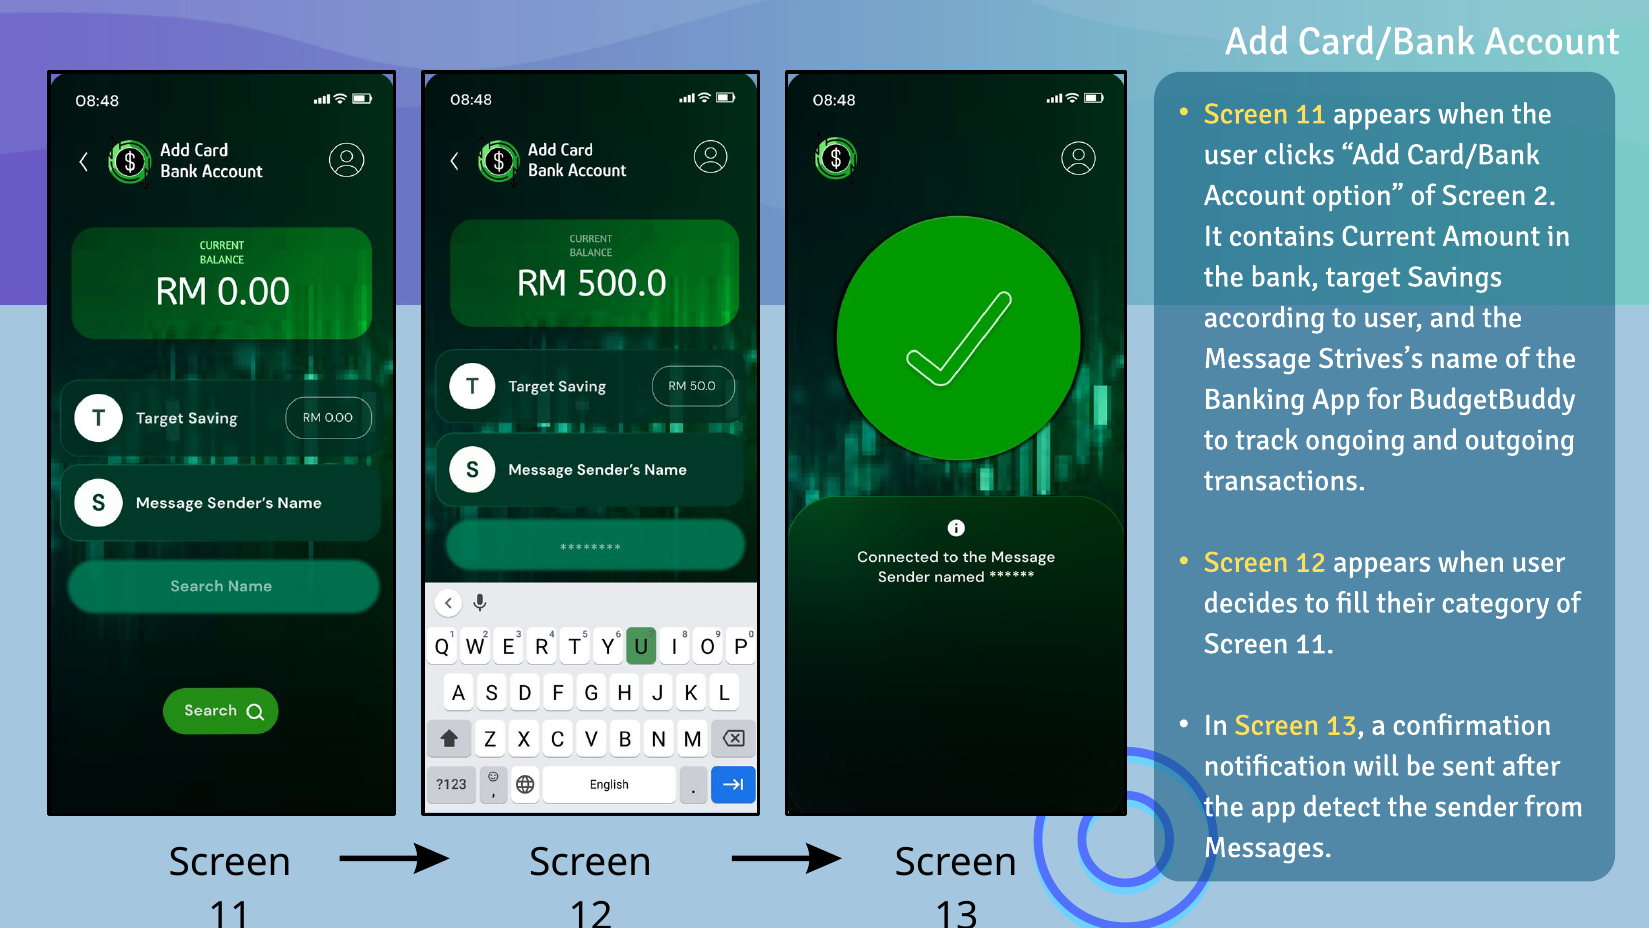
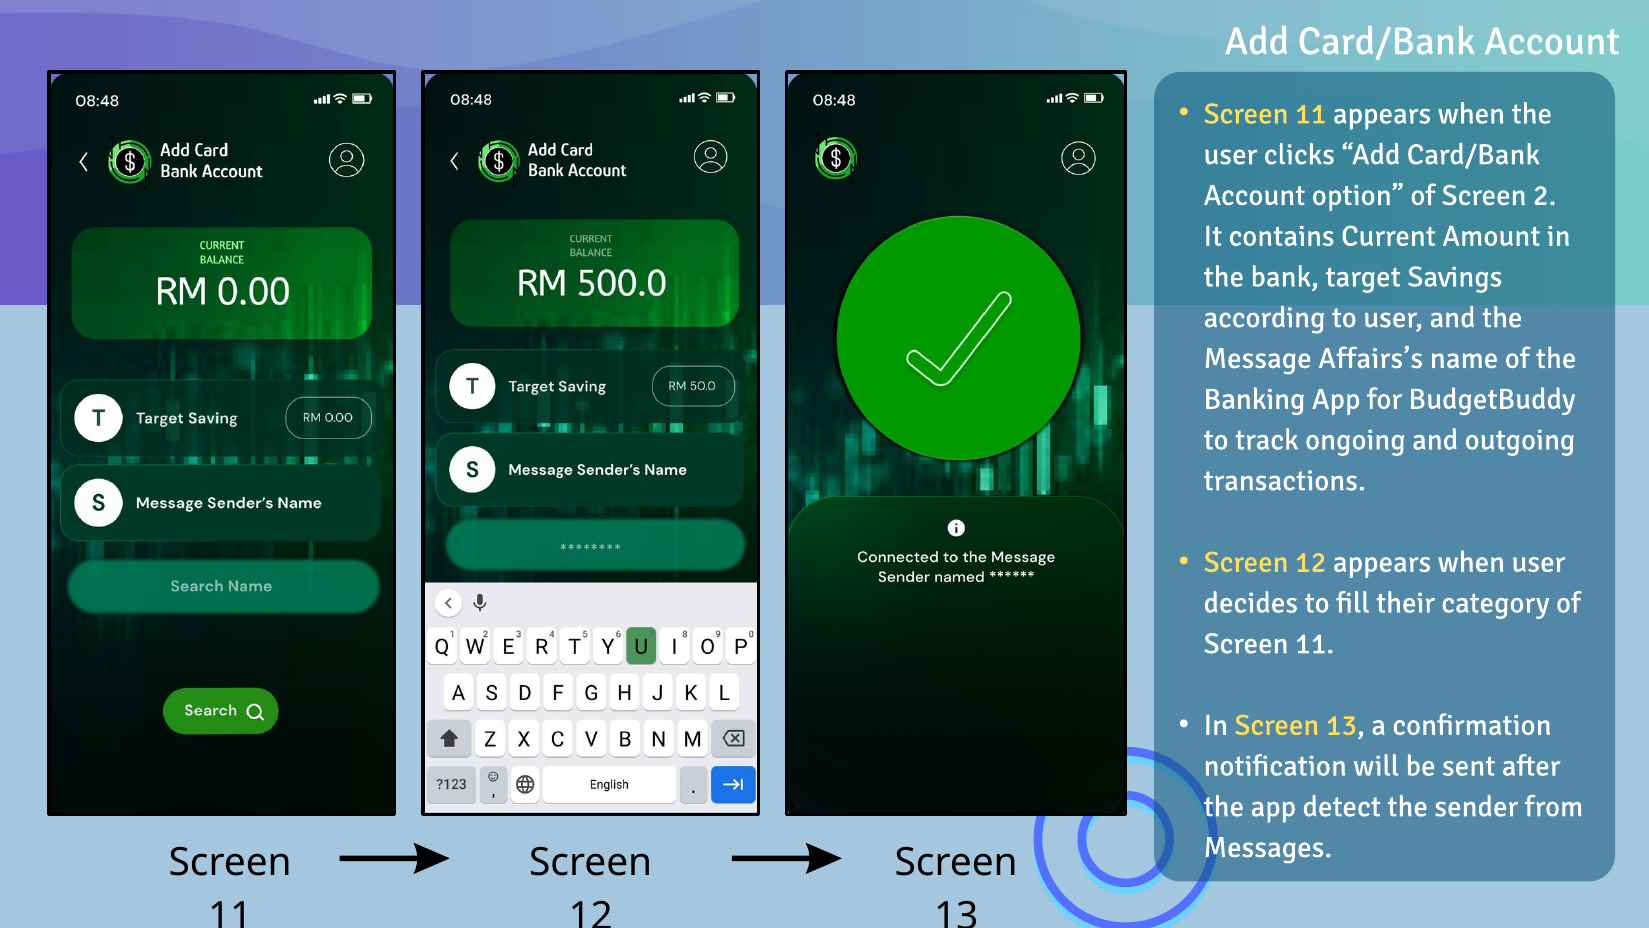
Strives’s: Strives’s -> Affairs’s
